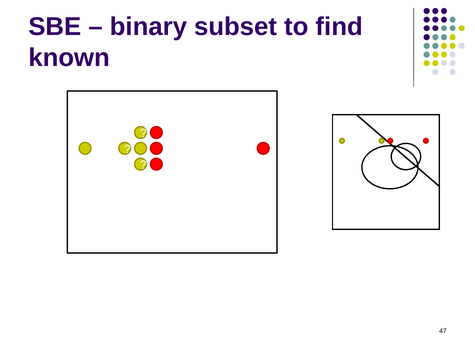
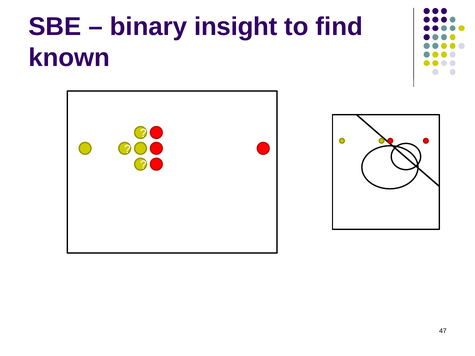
subset: subset -> insight
